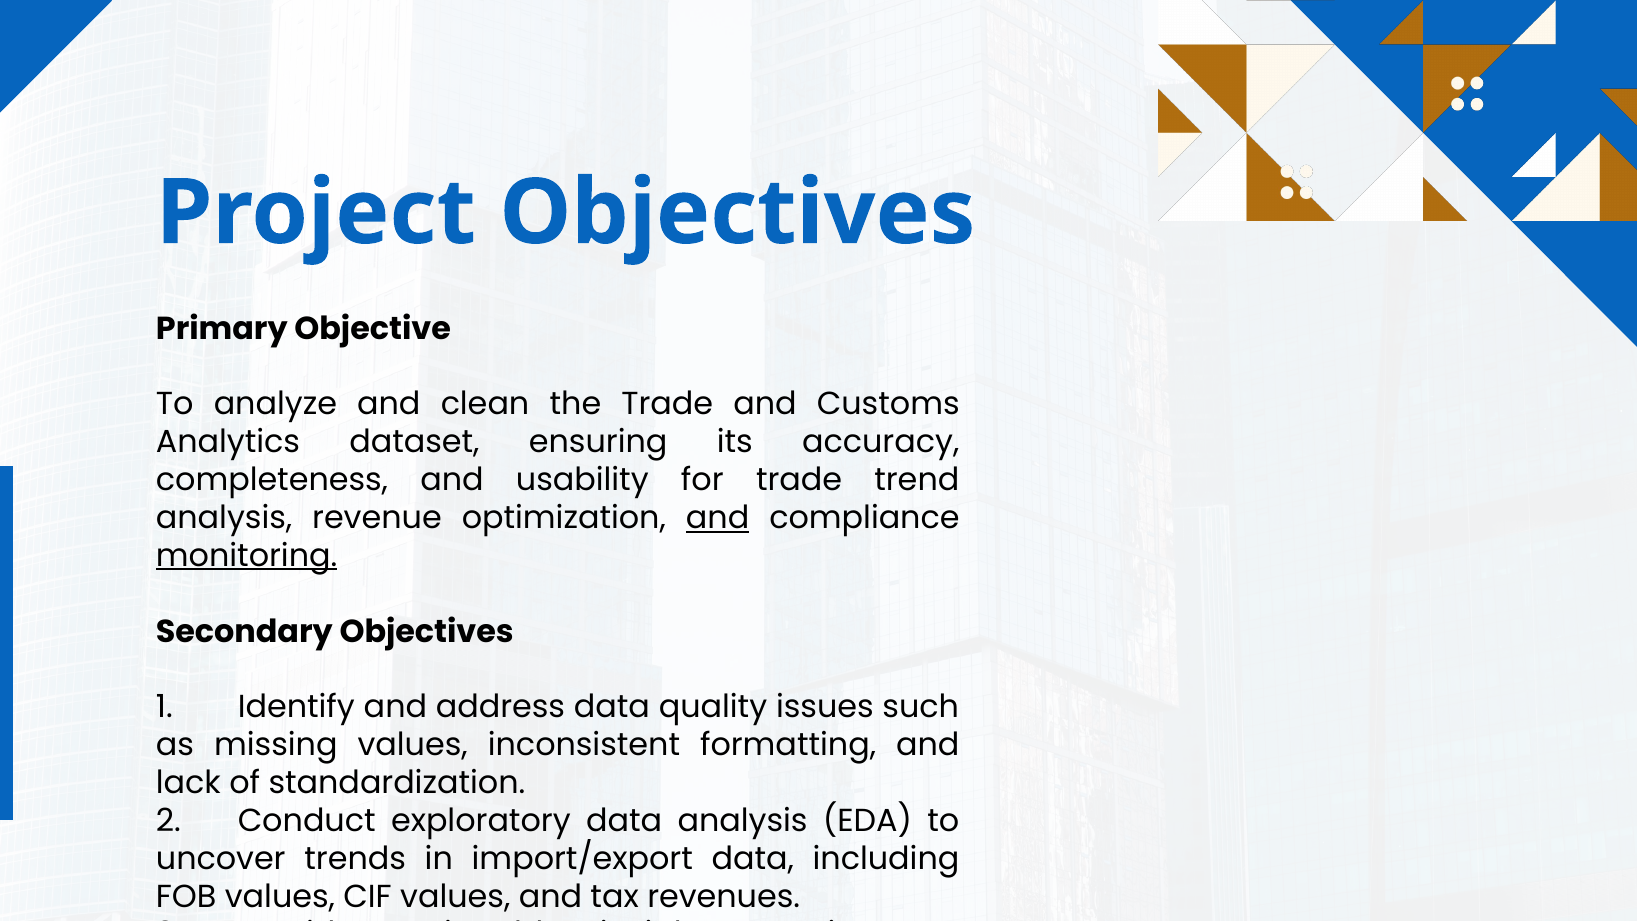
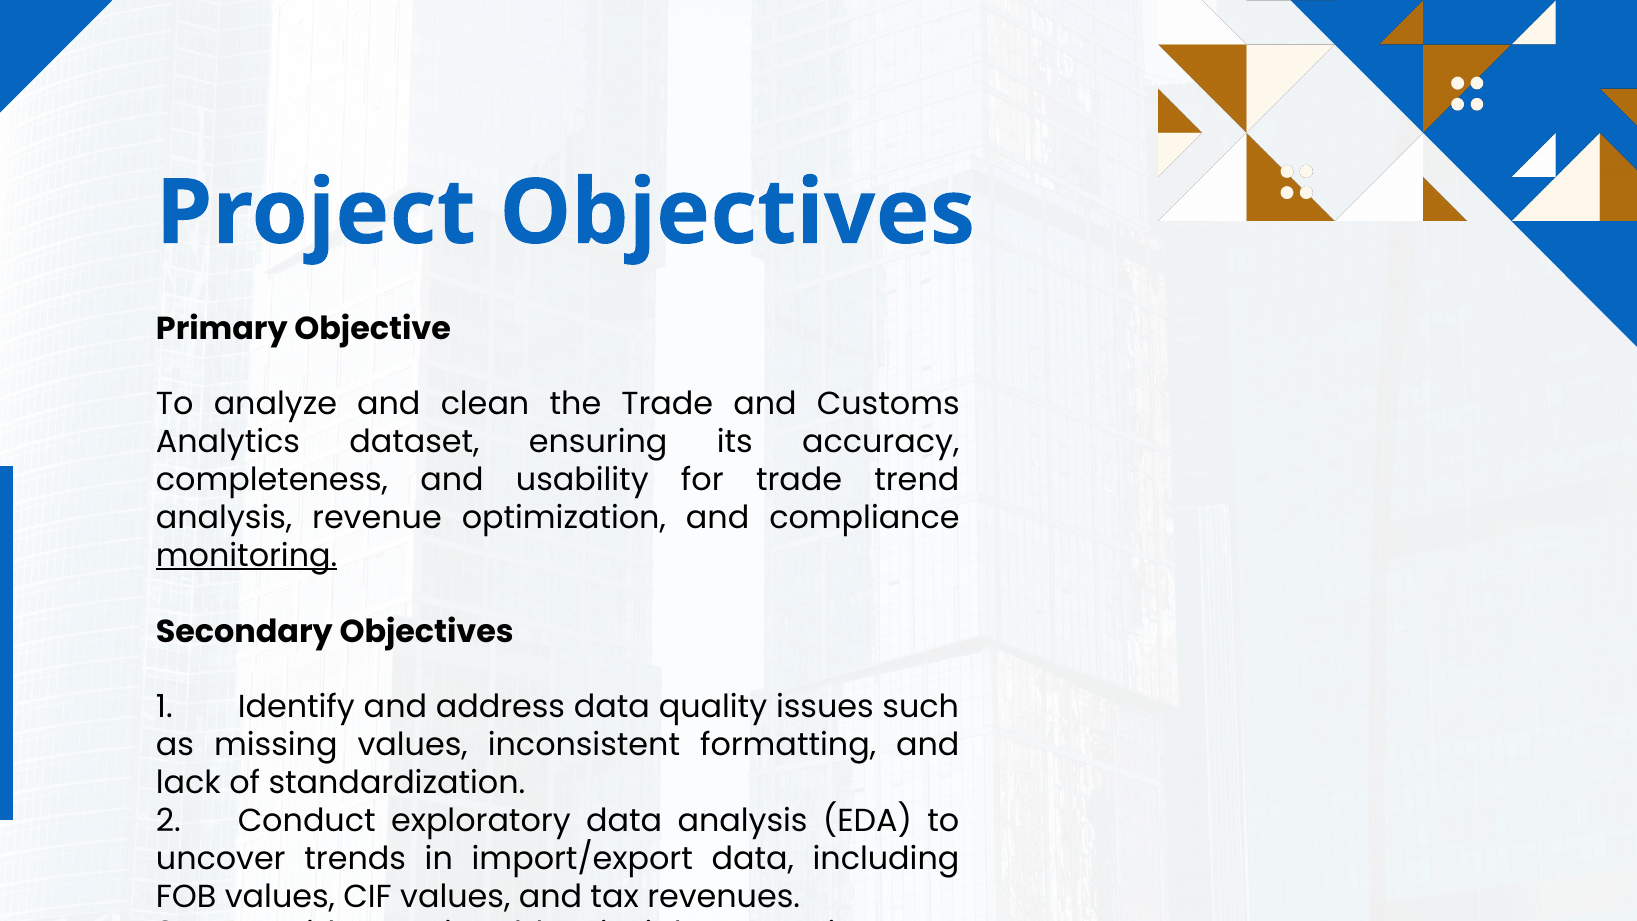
and at (718, 518) underline: present -> none
